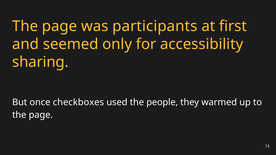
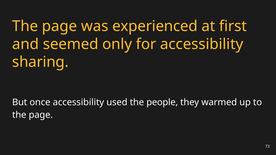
participants: participants -> experienced
once checkboxes: checkboxes -> accessibility
